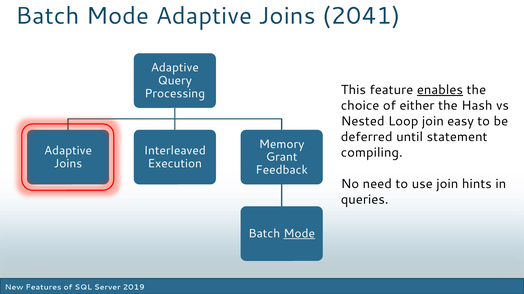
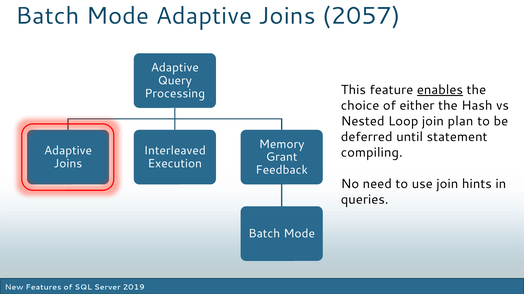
2041: 2041 -> 2057
easy: easy -> plan
Mode at (299, 234) underline: present -> none
